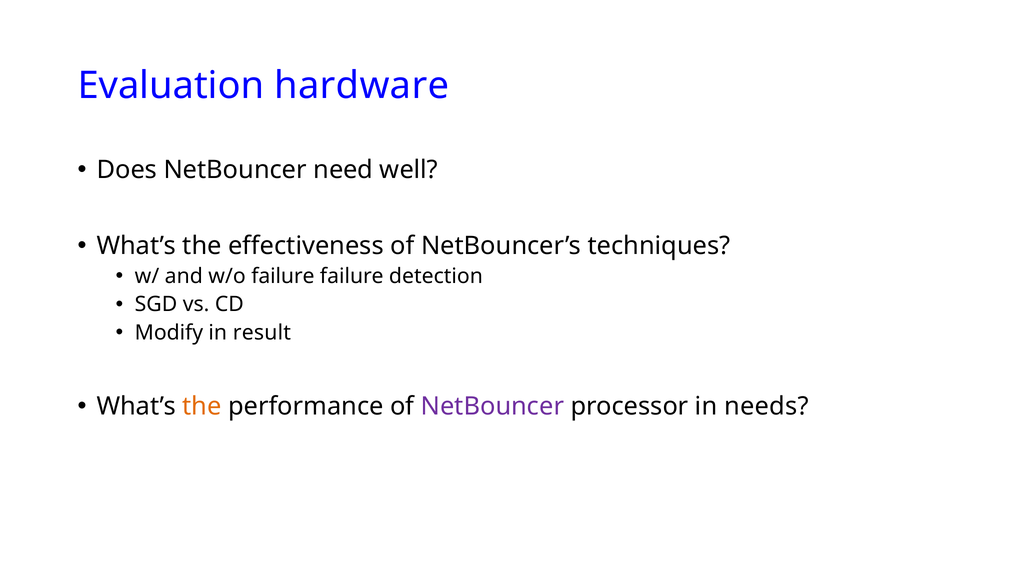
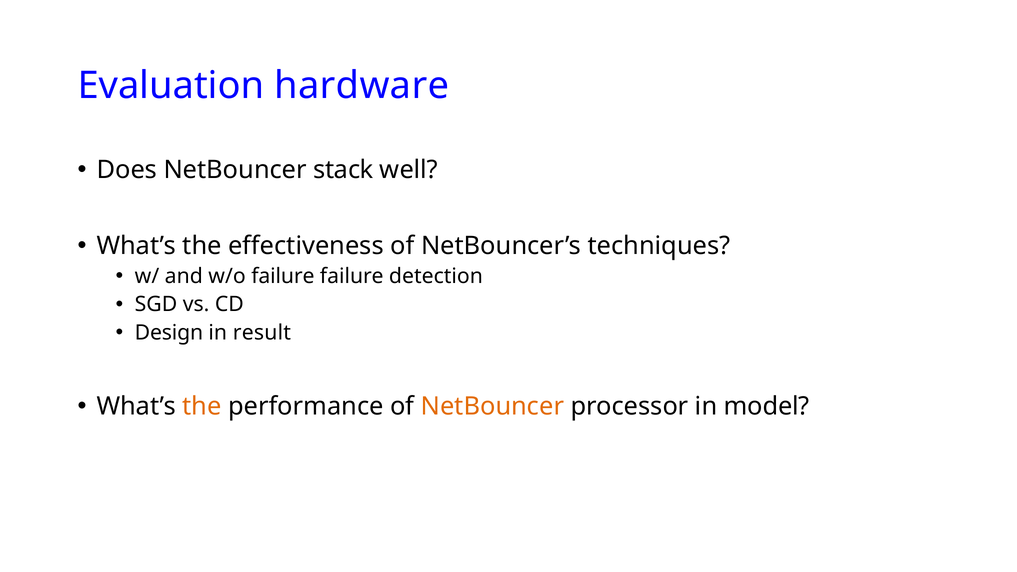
need: need -> stack
Modify: Modify -> Design
NetBouncer at (492, 406) colour: purple -> orange
needs: needs -> model
